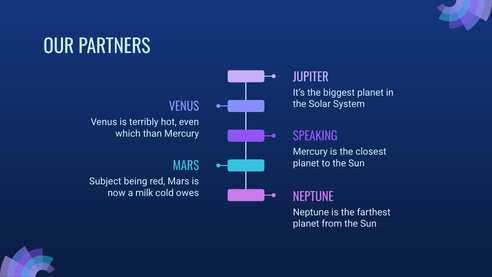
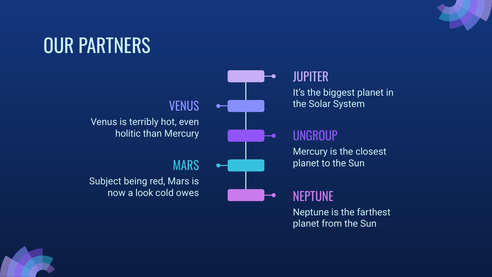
which: which -> holitic
SPEAKING: SPEAKING -> UNGROUP
milk: milk -> look
